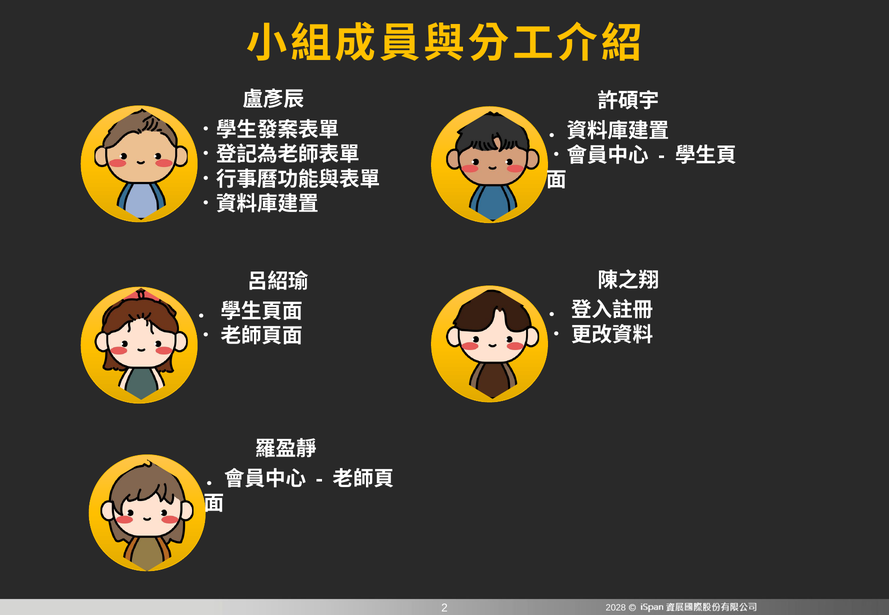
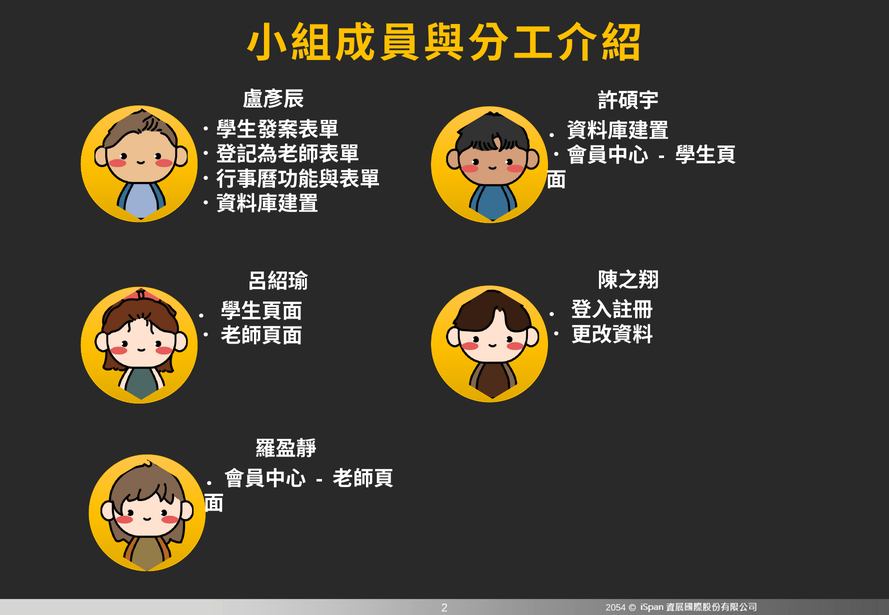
2028: 2028 -> 2054
